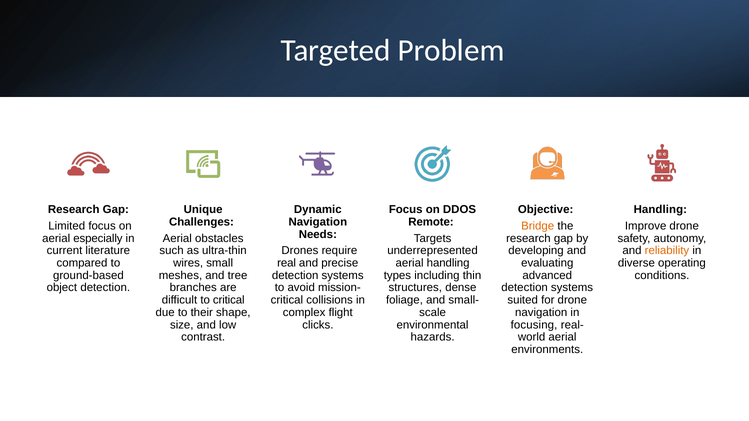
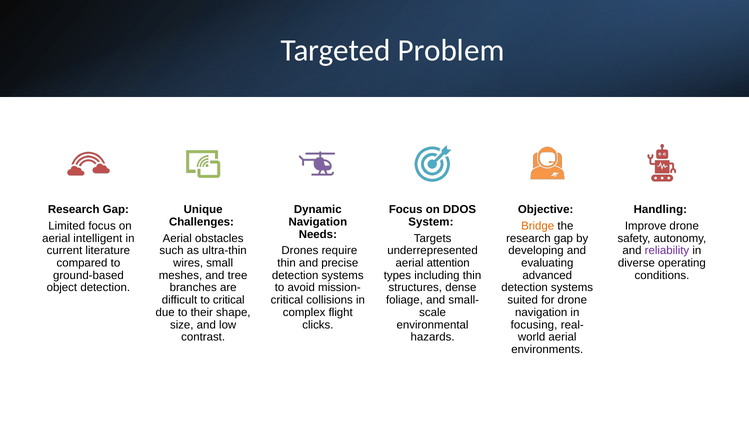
Remote: Remote -> System
especially: especially -> intelligent
reliability colour: orange -> purple
real at (287, 263): real -> thin
aerial handling: handling -> attention
